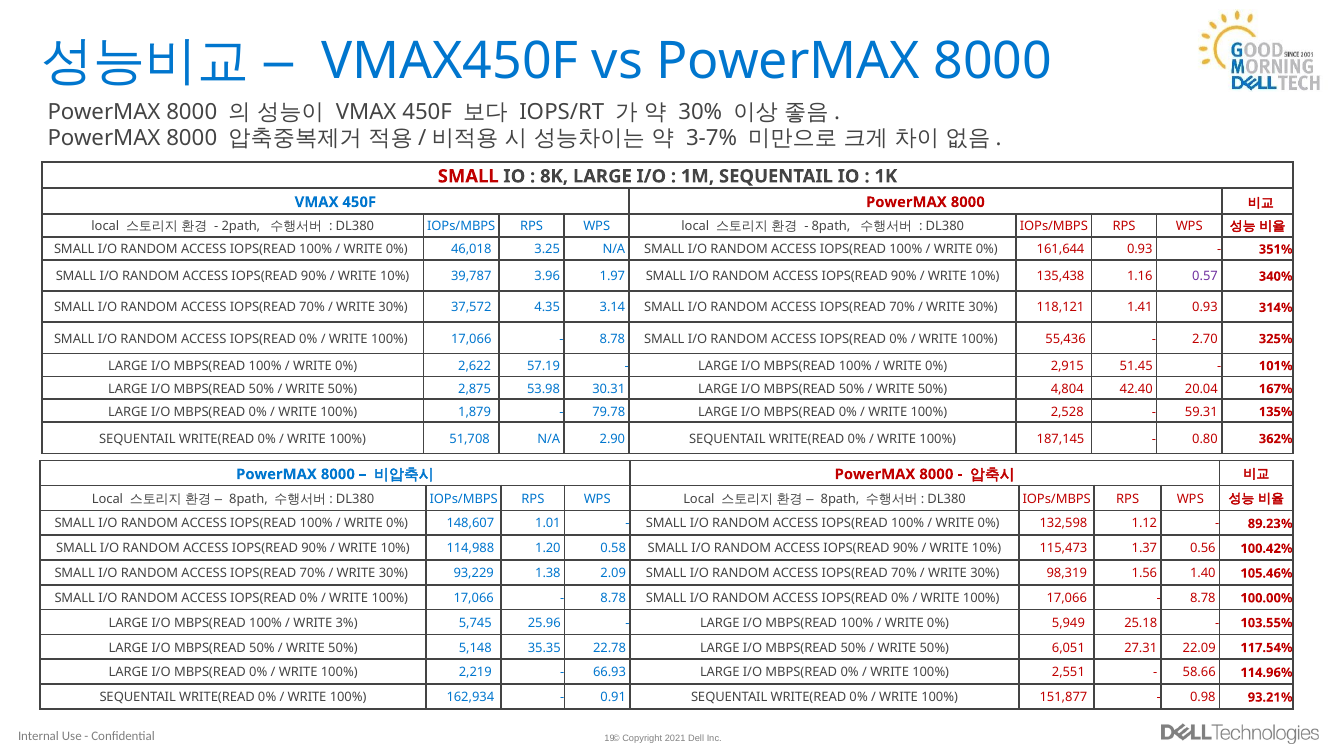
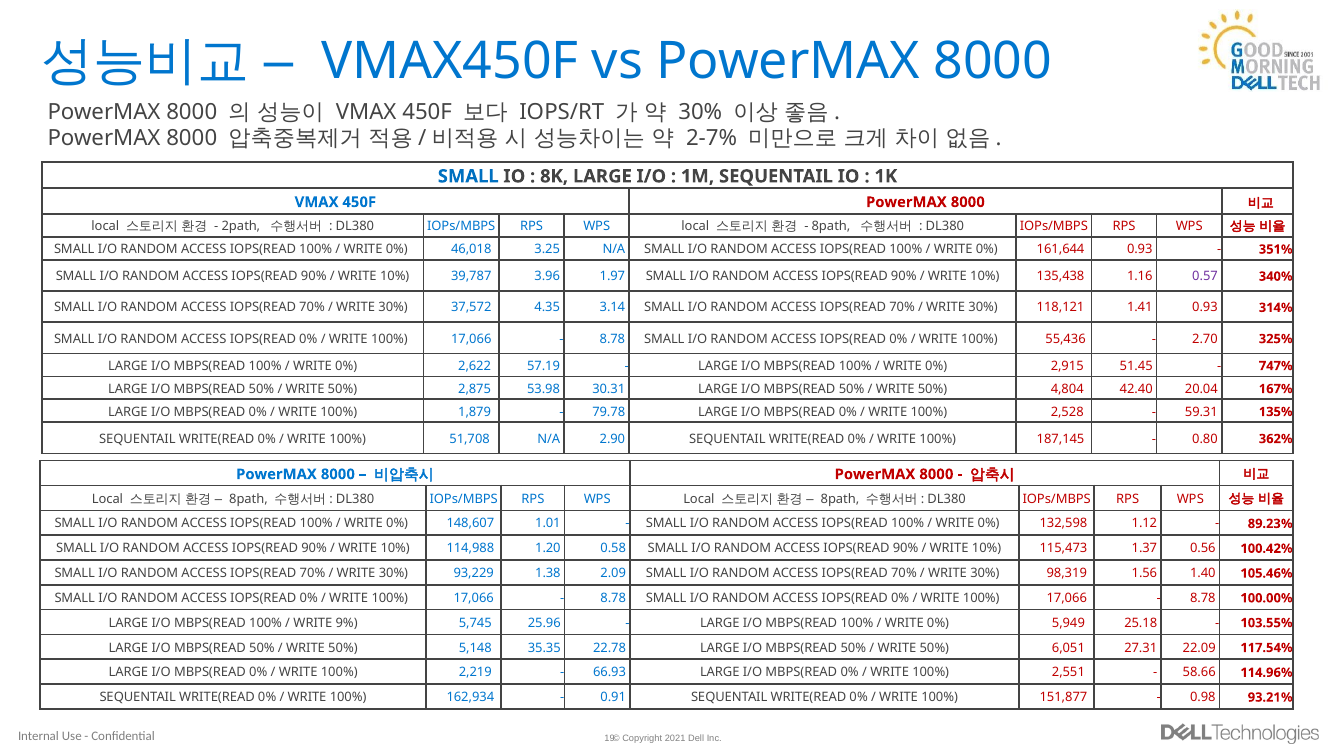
3-7%: 3-7% -> 2-7%
SMALL at (468, 176) colour: red -> blue
101%: 101% -> 747%
3%: 3% -> 9%
